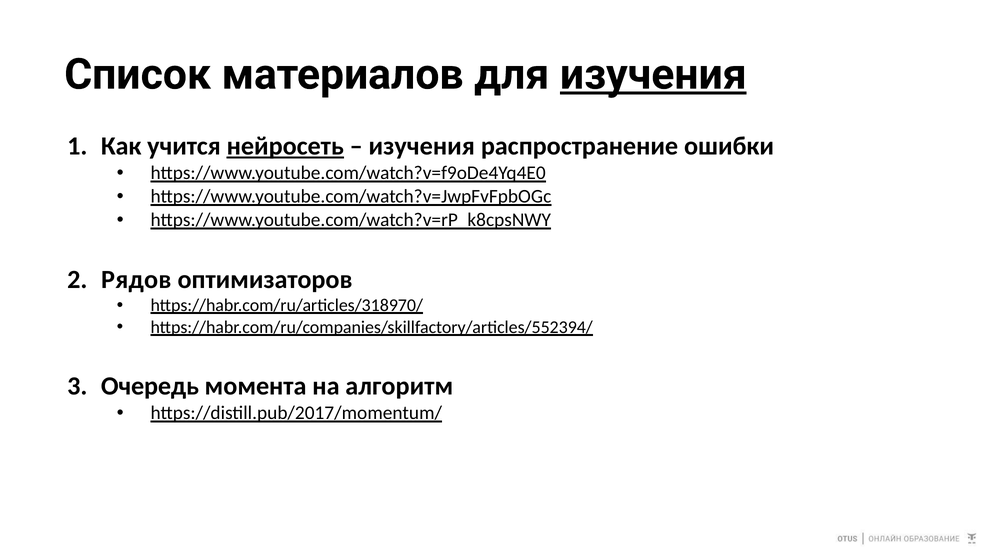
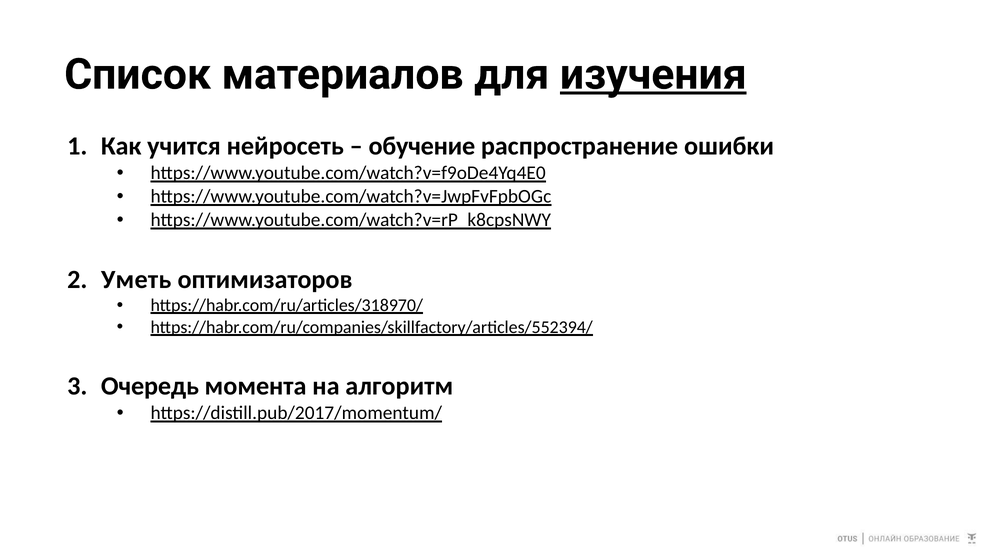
нейросеть underline: present -> none
изучения at (422, 146): изучения -> обучение
Рядов: Рядов -> Уметь
